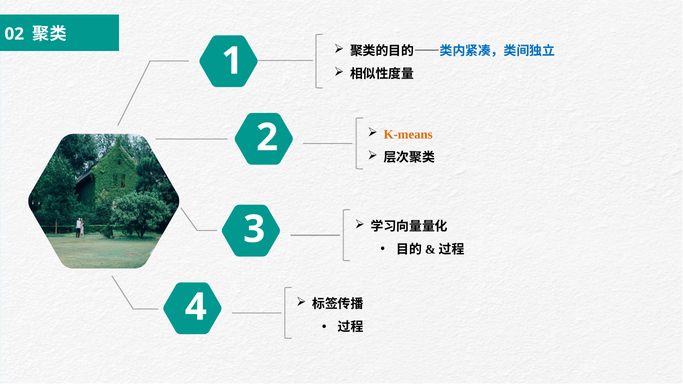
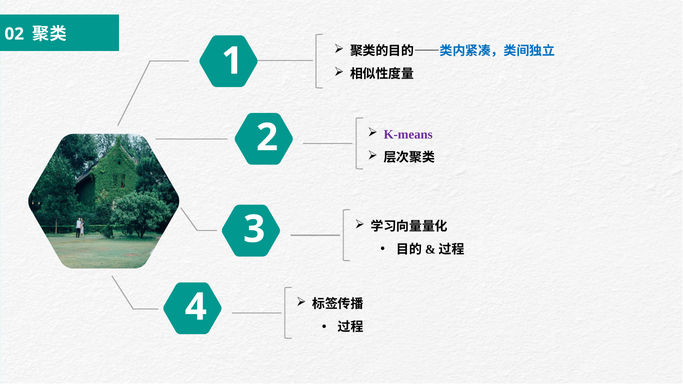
K-means colour: orange -> purple
